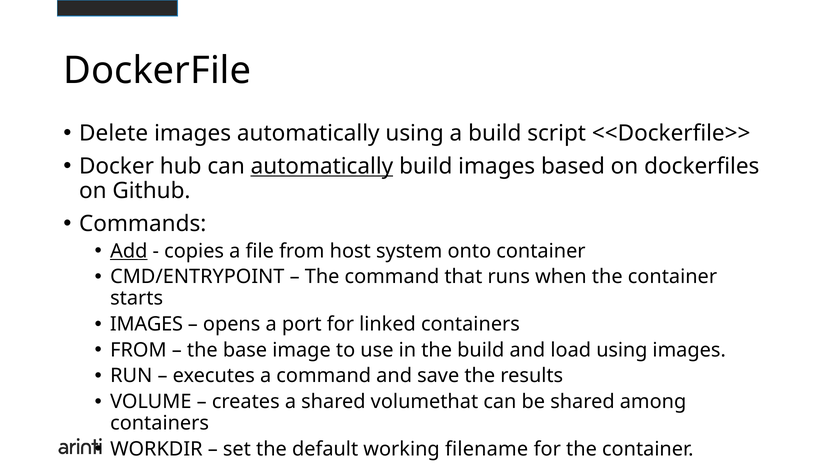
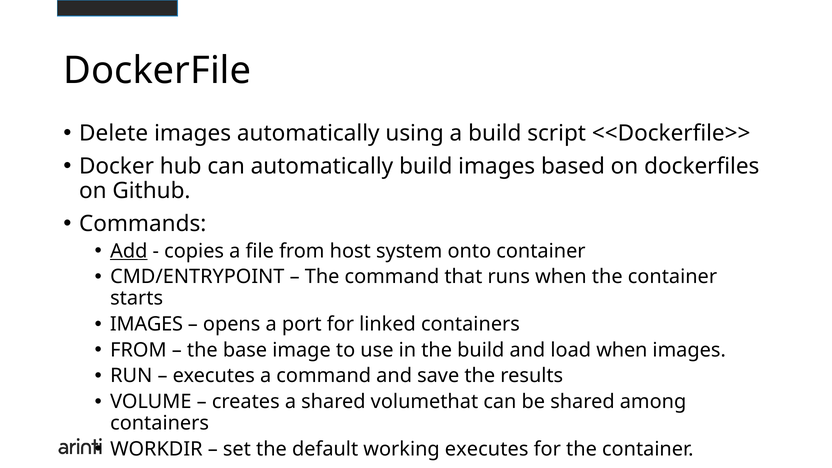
automatically at (322, 166) underline: present -> none
load using: using -> when
working filename: filename -> executes
